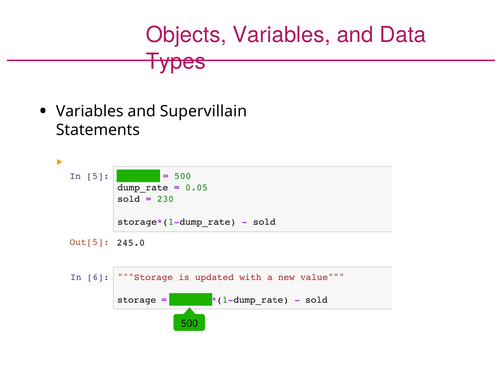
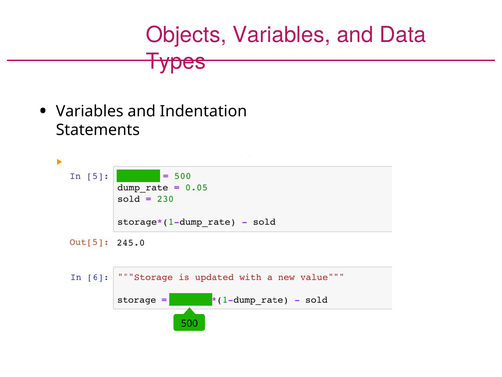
Supervillain: Supervillain -> Indentation
